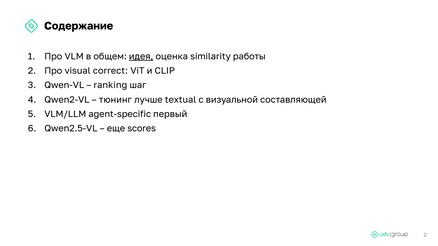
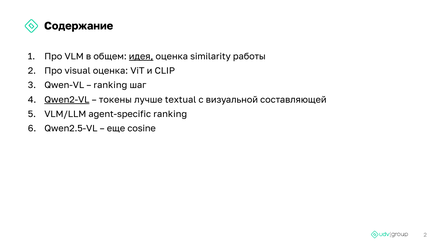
visual correct: correct -> оценка
Qwen2-VL underline: none -> present
тюнинг: тюнинг -> токены
agent-specific первый: первый -> ranking
scores: scores -> cosine
